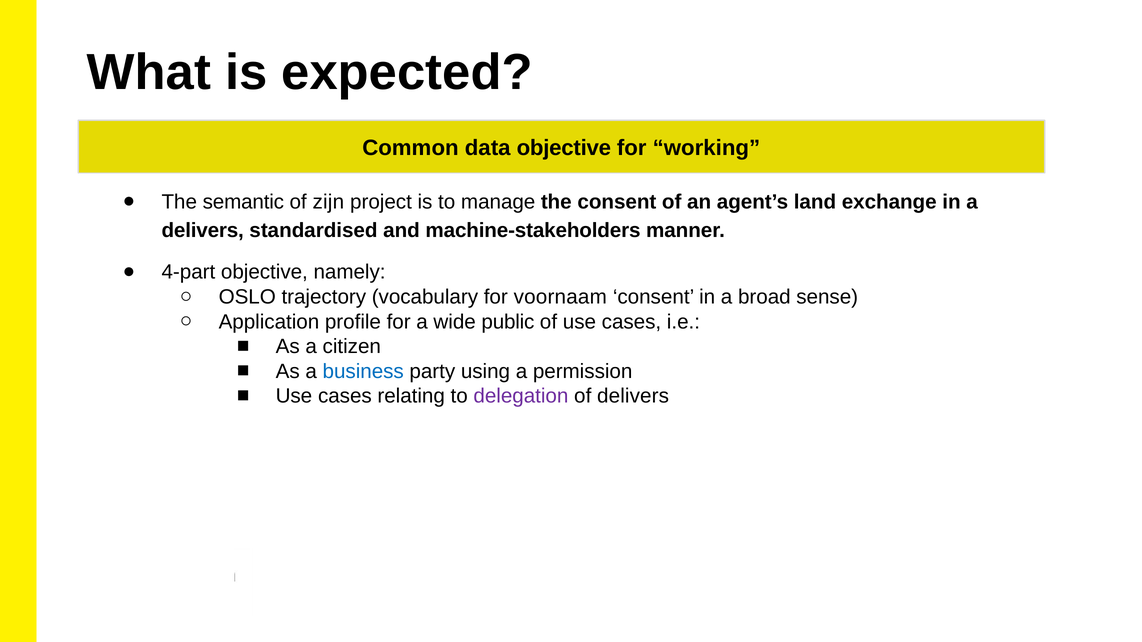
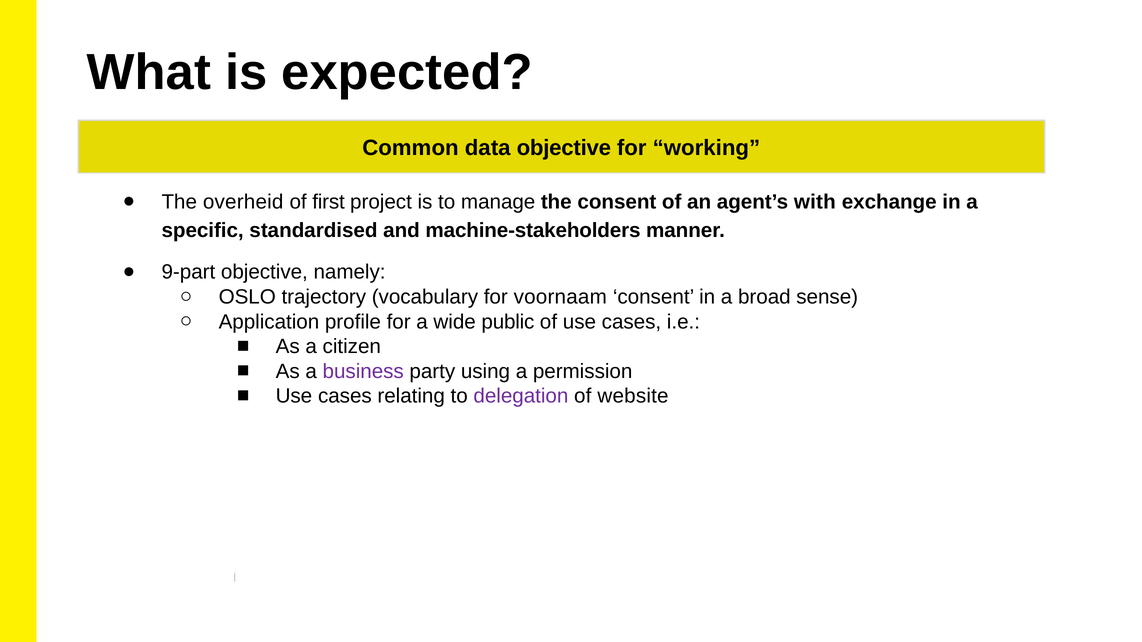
semantic: semantic -> overheid
zijn: zijn -> first
land: land -> with
delivers at (203, 230): delivers -> specific
4-part: 4-part -> 9-part
business colour: blue -> purple
of delivers: delivers -> website
